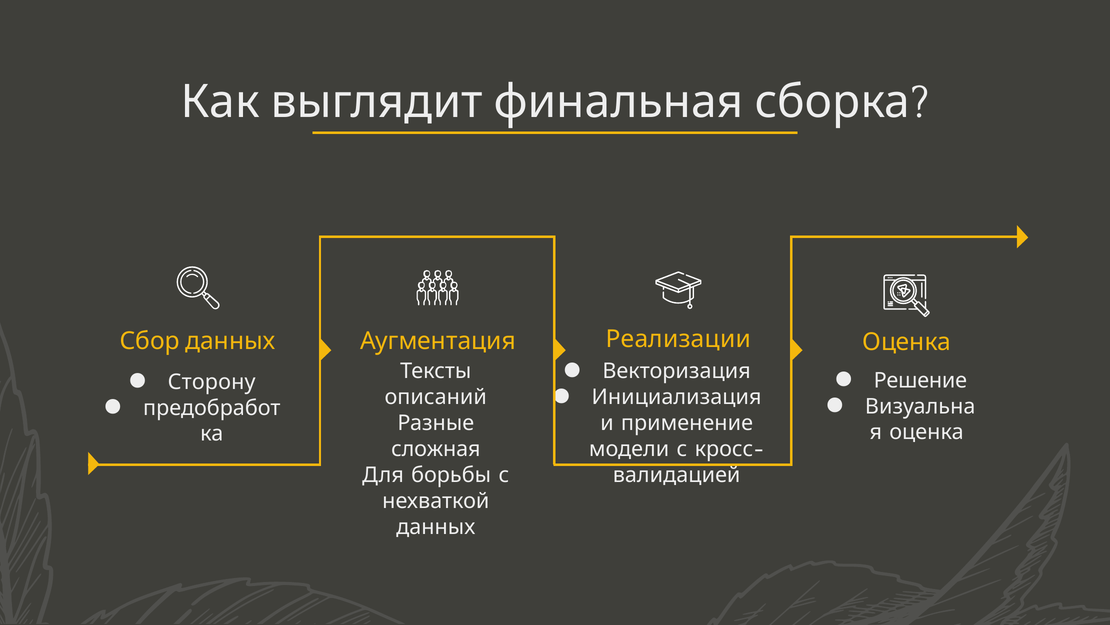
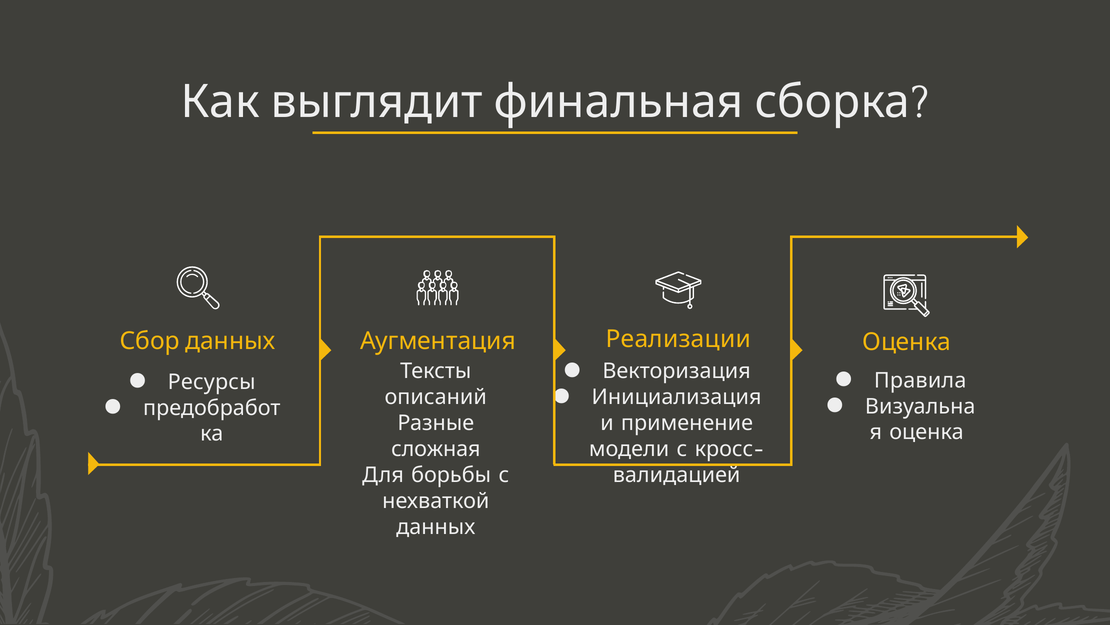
Решение: Решение -> Правила
Сторону: Сторону -> Ресурсы
